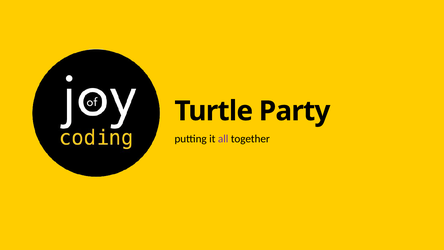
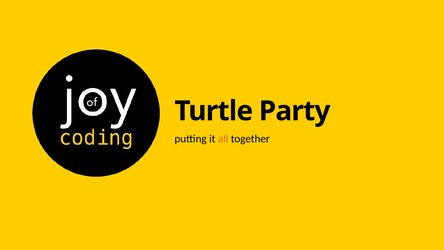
all colour: purple -> orange
